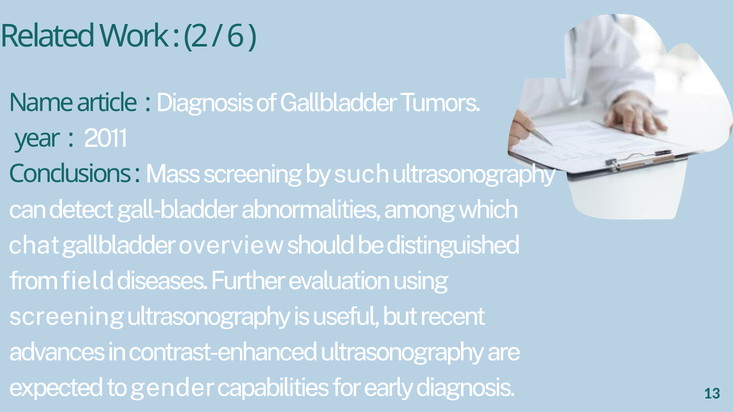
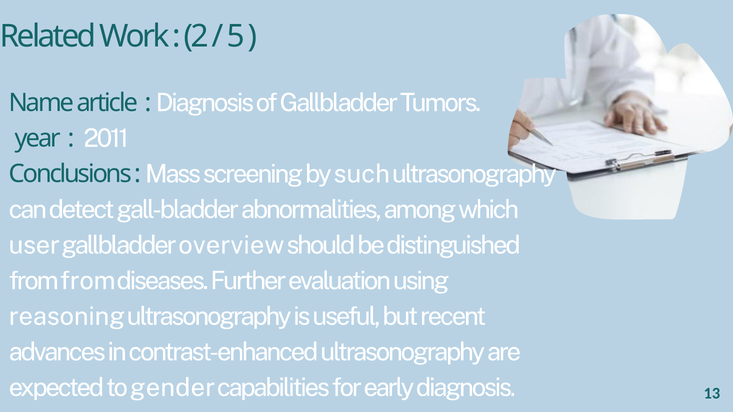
6: 6 -> 5
chat: chat -> user
from field: field -> from
screening at (67, 317): screening -> reasoning
